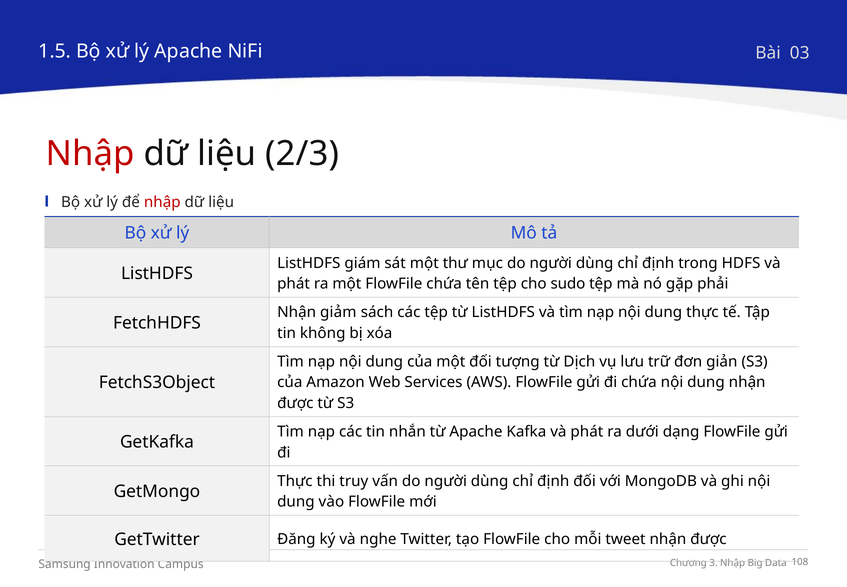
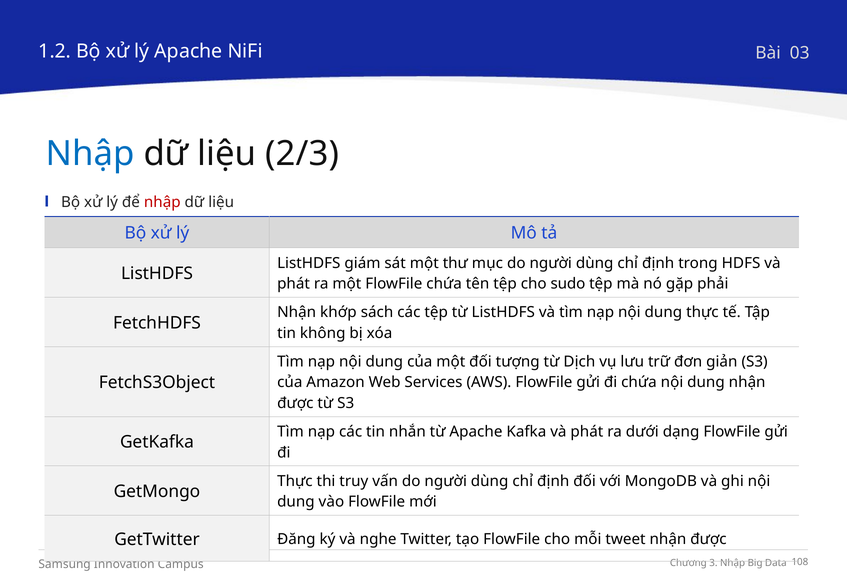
1.5: 1.5 -> 1.2
Nhập at (90, 154) colour: red -> blue
giảm: giảm -> khớp
